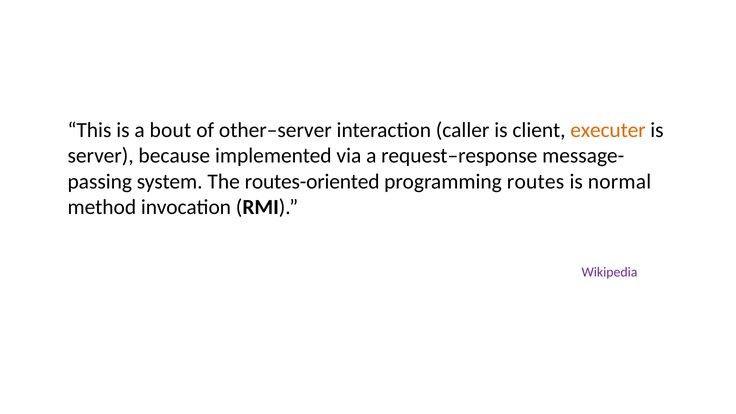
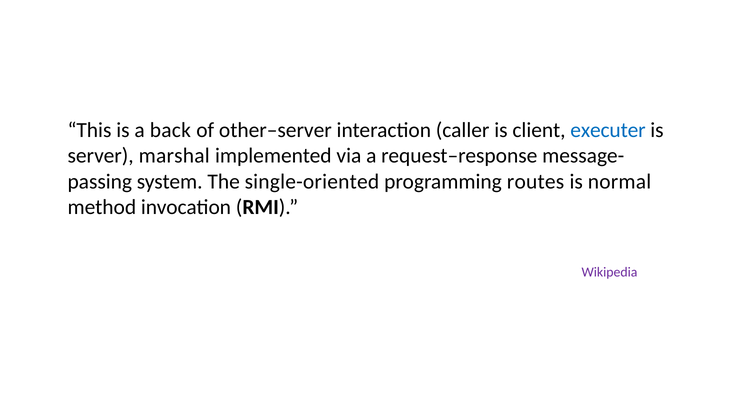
bout: bout -> back
executer colour: orange -> blue
because: because -> marshal
routes-oriented: routes-oriented -> single-oriented
